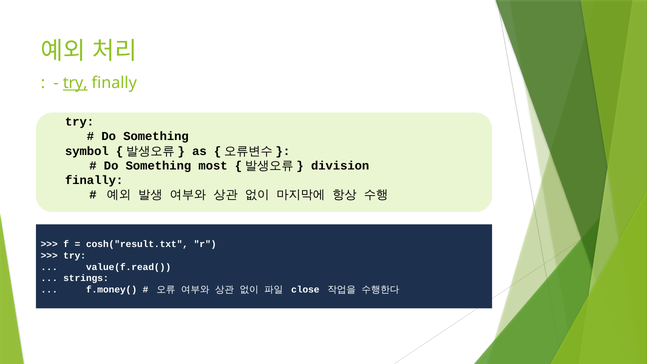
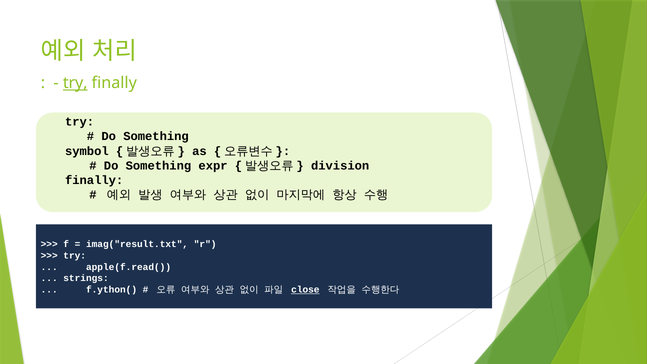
most: most -> expr
cosh("result.txt: cosh("result.txt -> imag("result.txt
value(f.read(: value(f.read( -> apple(f.read(
f.money(: f.money( -> f.ython(
close underline: none -> present
